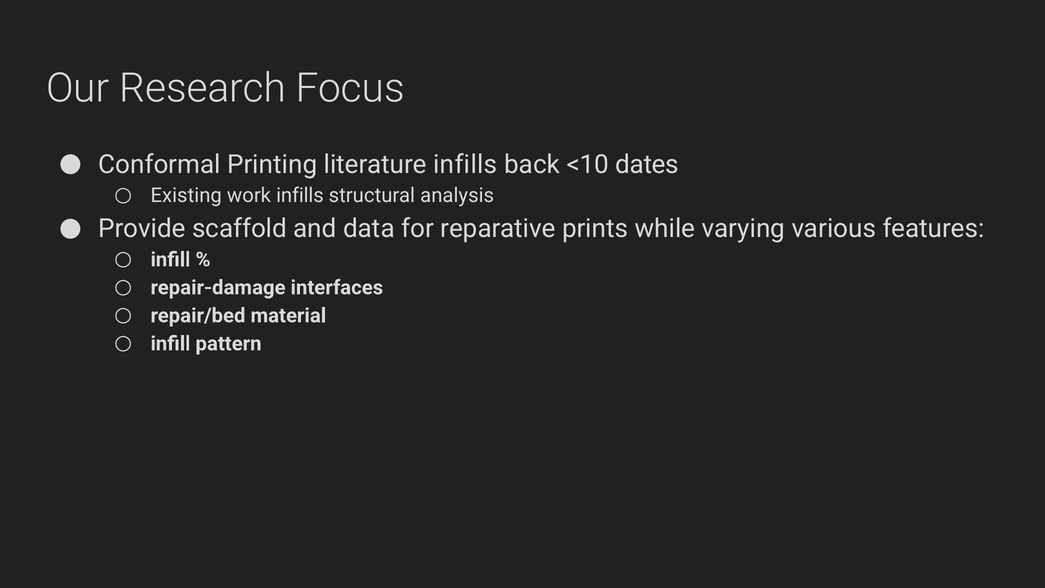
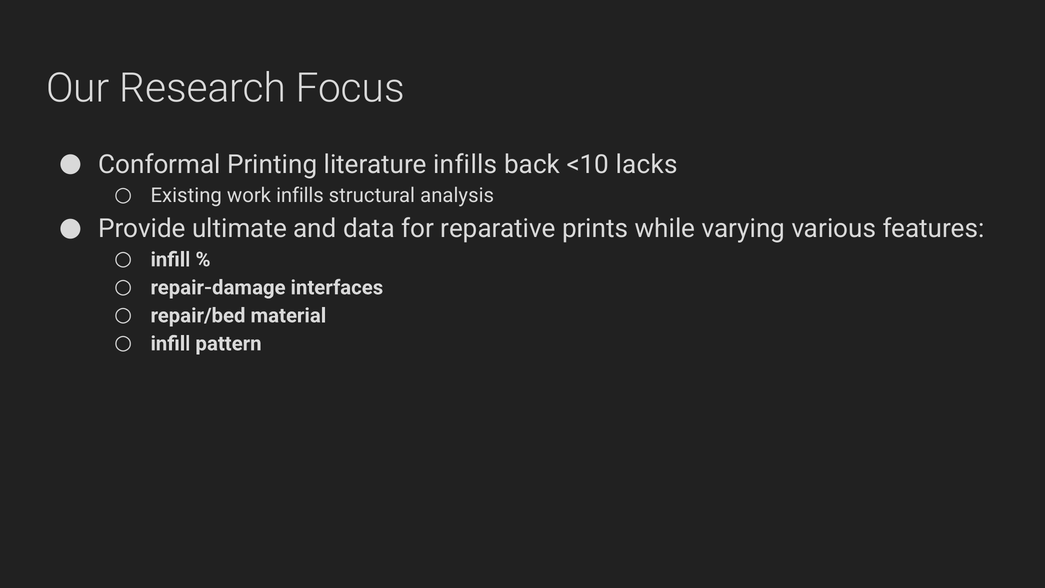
dates: dates -> lacks
scaffold: scaffold -> ultimate
